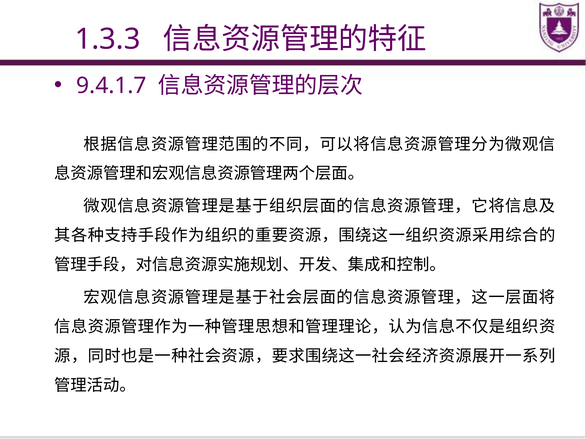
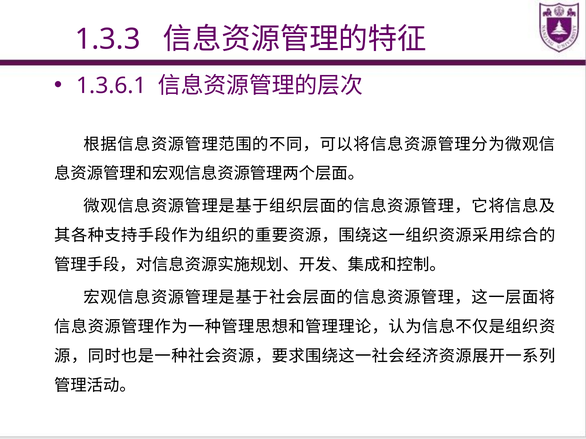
9.4.1.7: 9.4.1.7 -> 1.3.6.1
